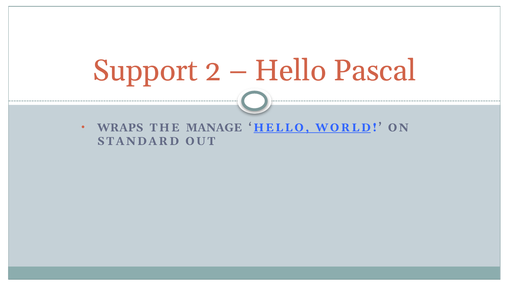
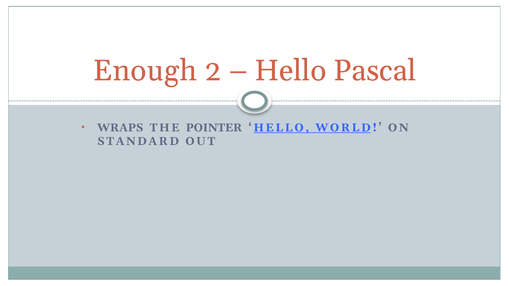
Support: Support -> Enough
MANAGE: MANAGE -> POINTER
